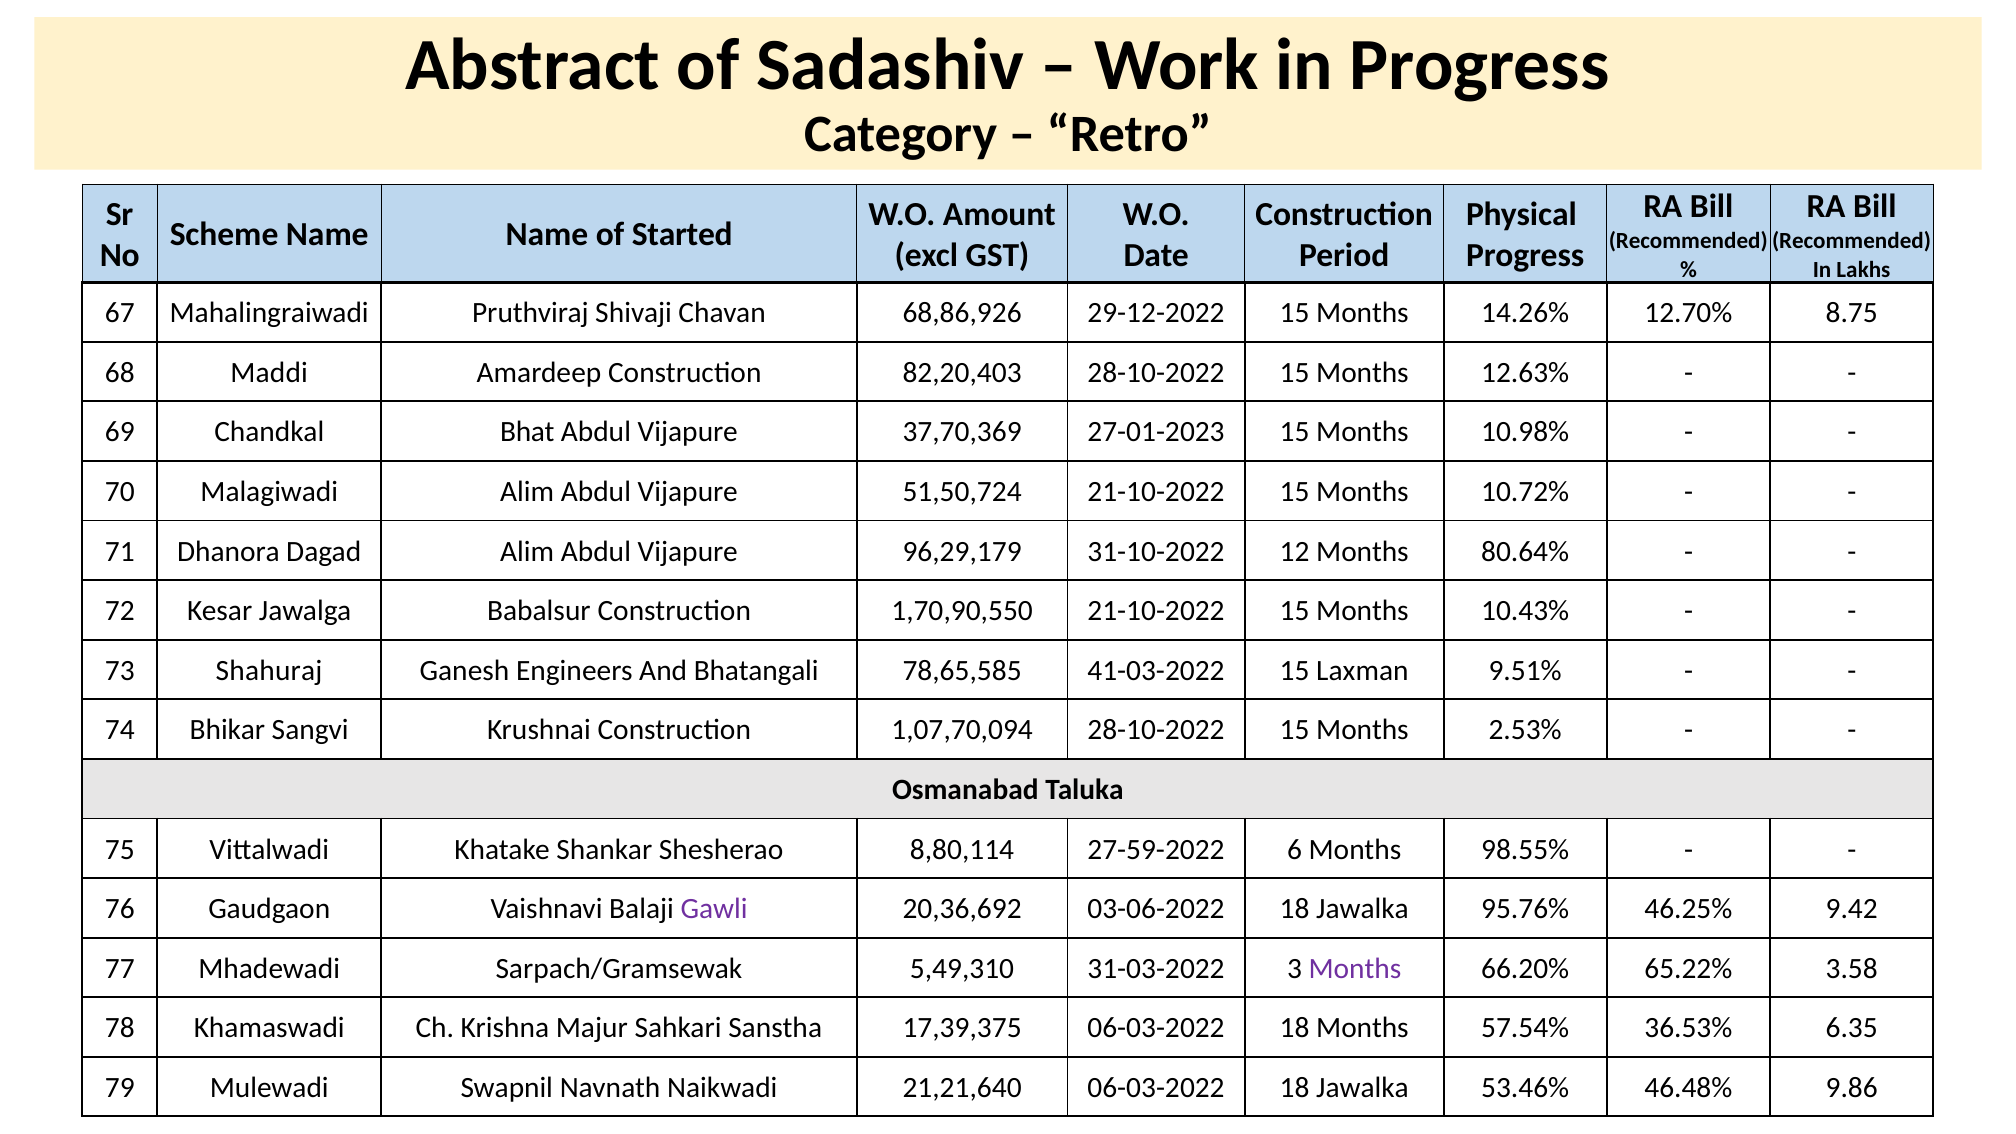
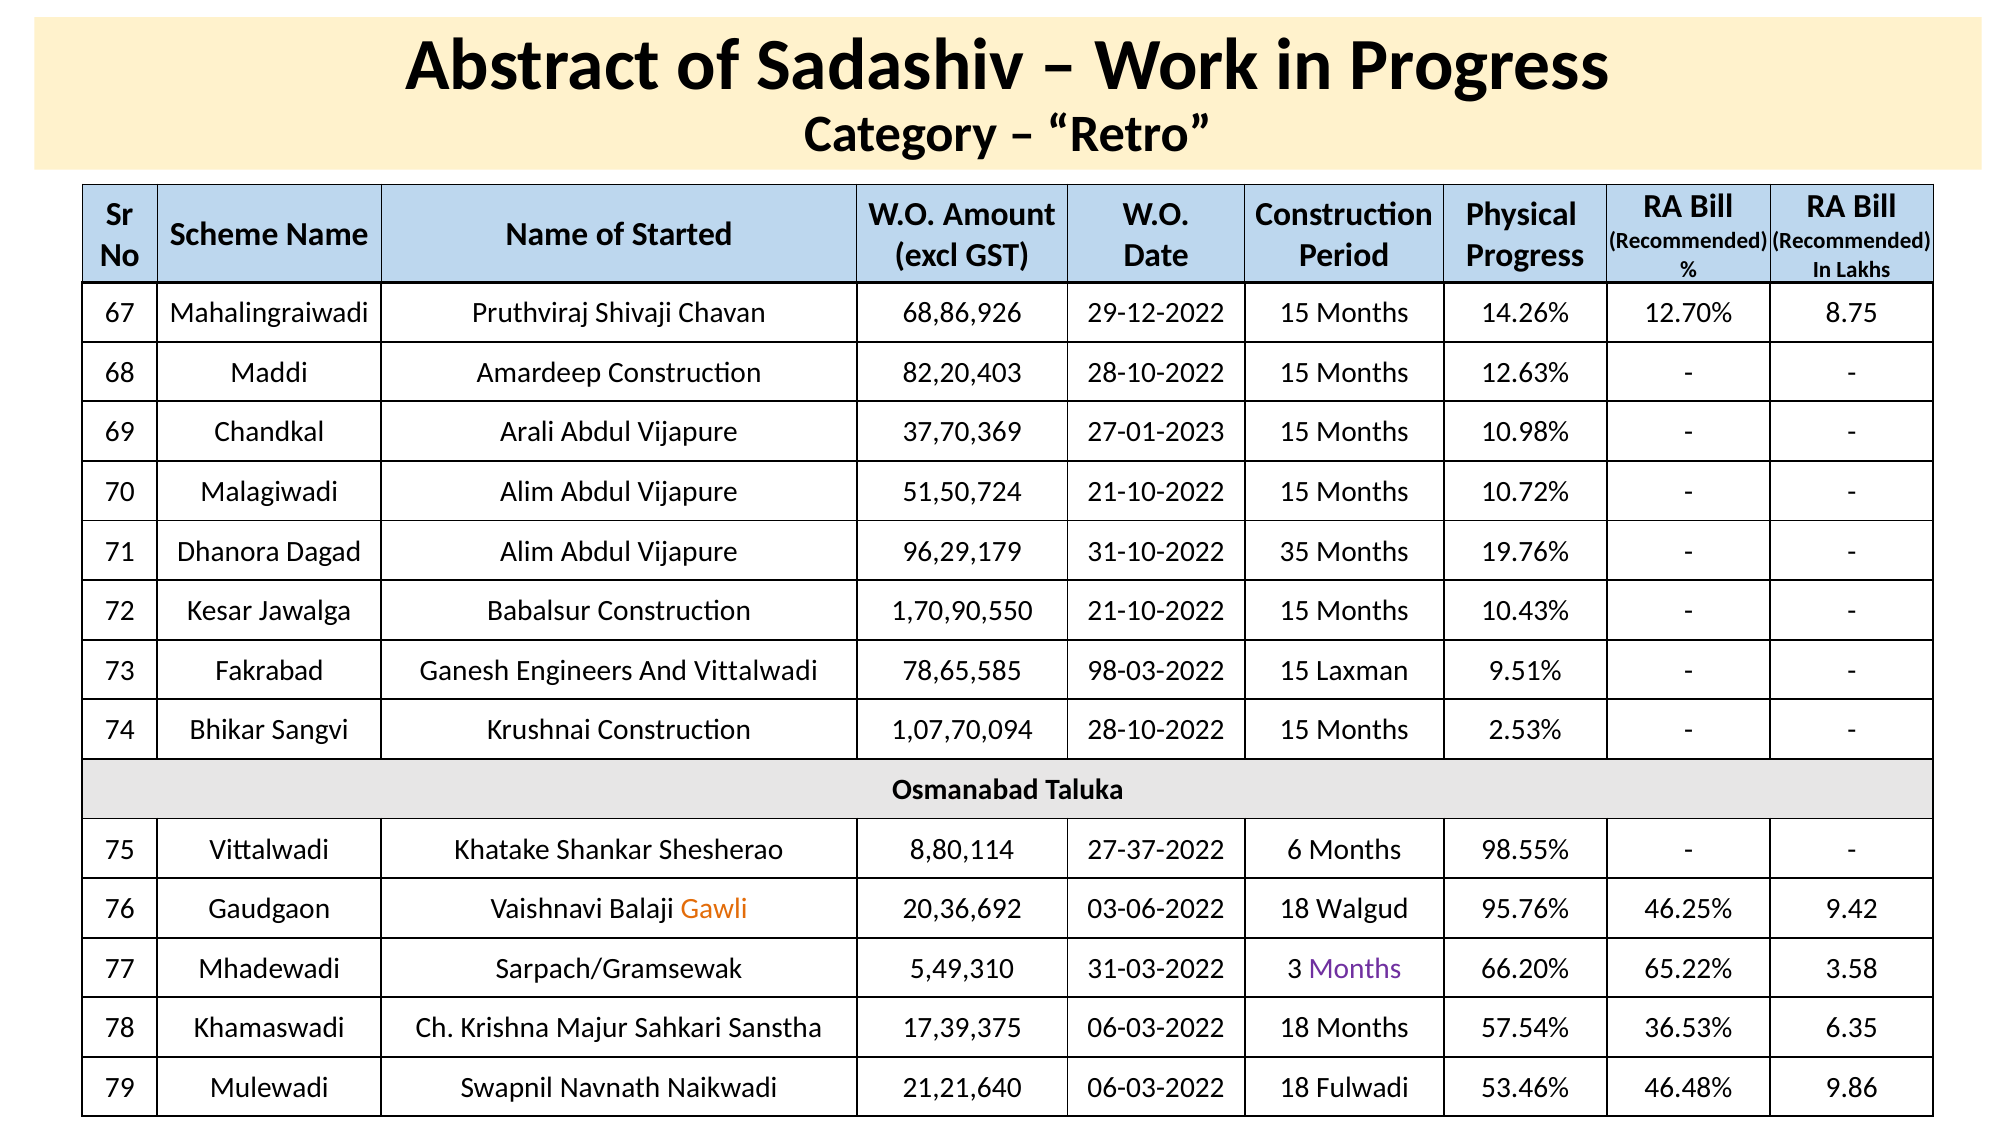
Bhat: Bhat -> Arali
12: 12 -> 35
80.64%: 80.64% -> 19.76%
Shahuraj: Shahuraj -> Fakrabad
And Bhatangali: Bhatangali -> Vittalwadi
41-03-2022: 41-03-2022 -> 98-03-2022
27-59-2022: 27-59-2022 -> 27-37-2022
Gawli colour: purple -> orange
03-06-2022 18 Jawalka: Jawalka -> Walgud
06-03-2022 18 Jawalka: Jawalka -> Fulwadi
